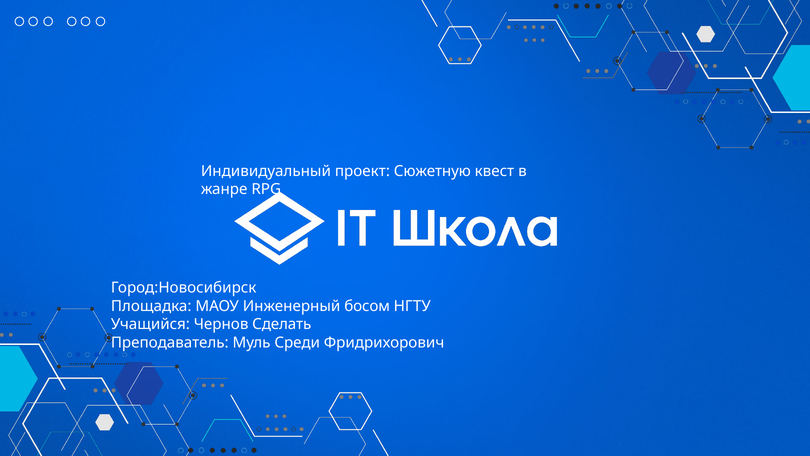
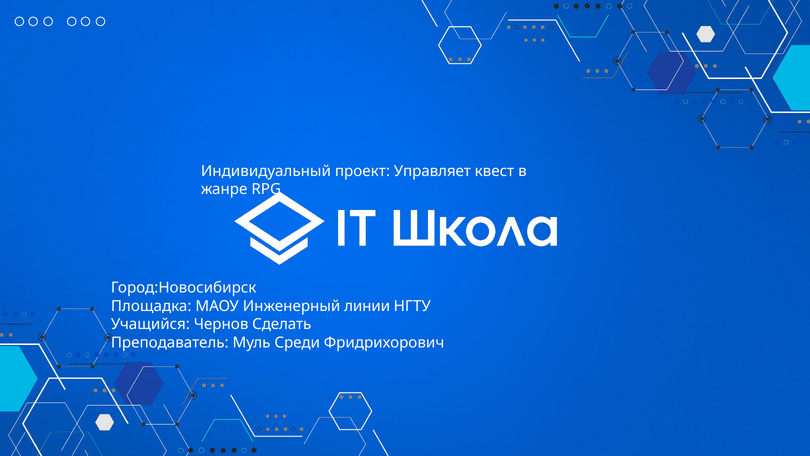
Сюжетную: Сюжетную -> Управляет
босом: босом -> линии
